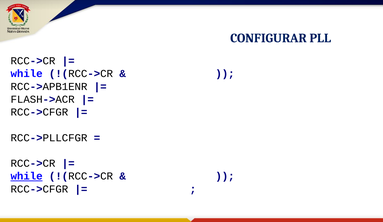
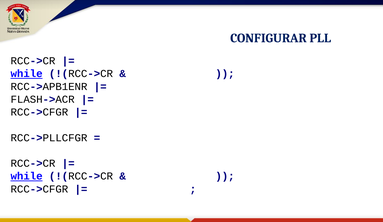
while at (27, 74) underline: none -> present
